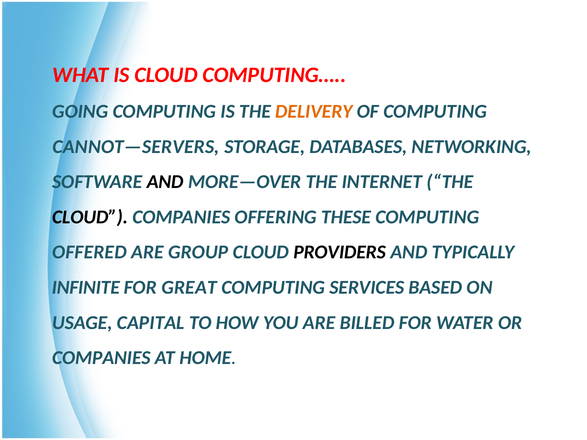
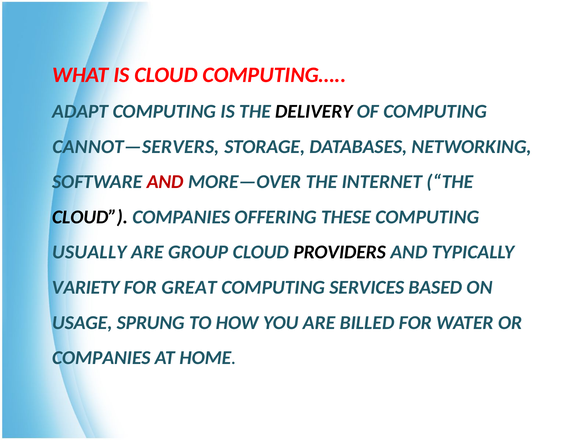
GOING: GOING -> ADAPT
DELIVERY colour: orange -> black
AND at (165, 182) colour: black -> red
OFFERED: OFFERED -> USUALLY
INFINITE: INFINITE -> VARIETY
CAPITAL: CAPITAL -> SPRUNG
